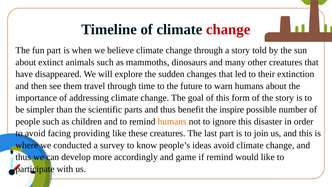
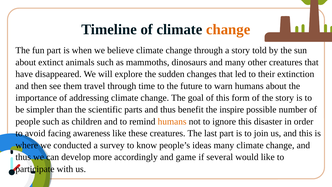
change at (228, 29) colour: red -> orange
providing: providing -> awareness
ideas avoid: avoid -> many
if remind: remind -> several
